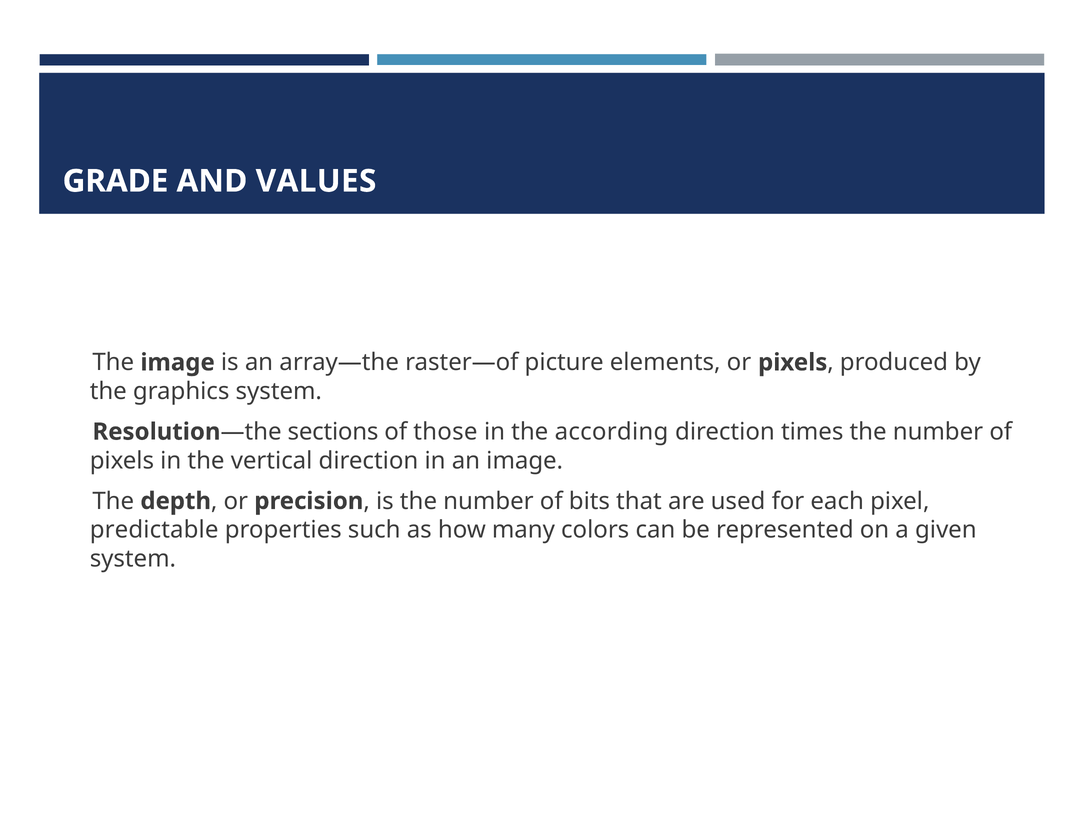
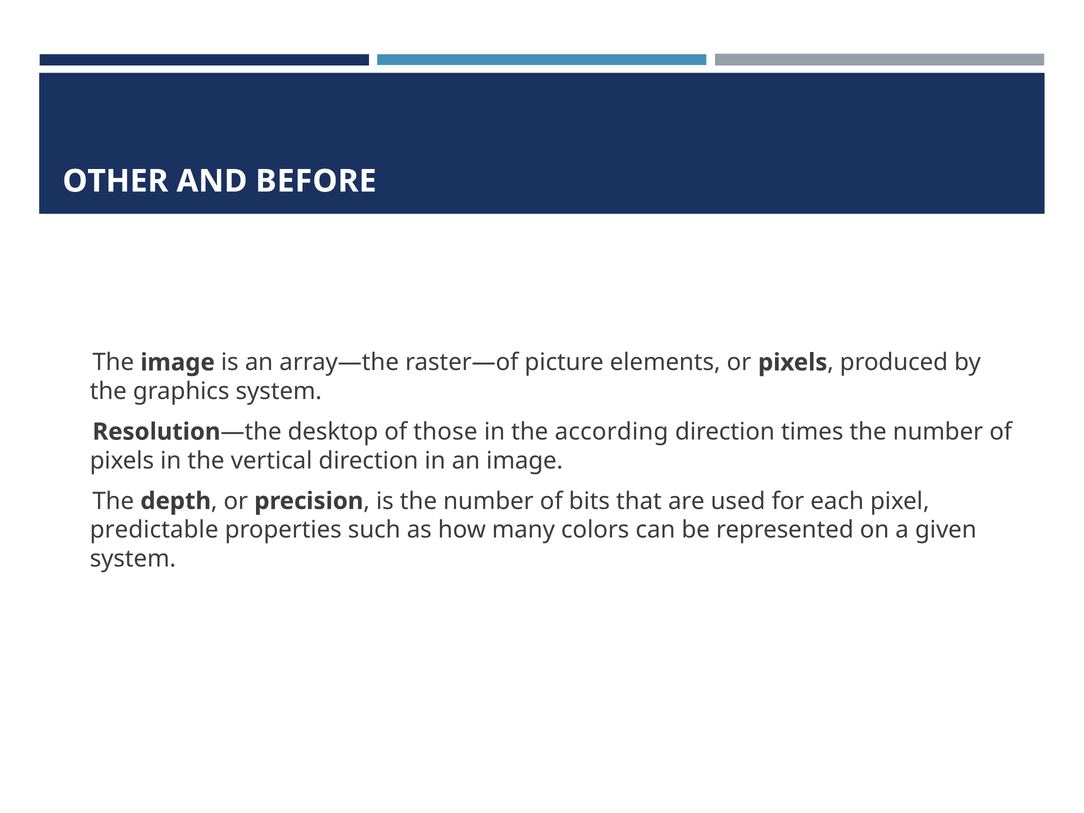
GRADE: GRADE -> OTHER
VALUES: VALUES -> BEFORE
sections: sections -> desktop
